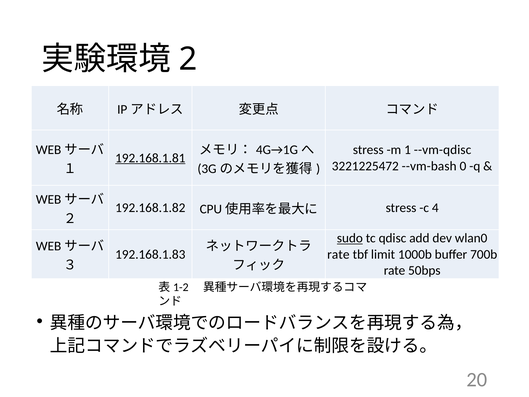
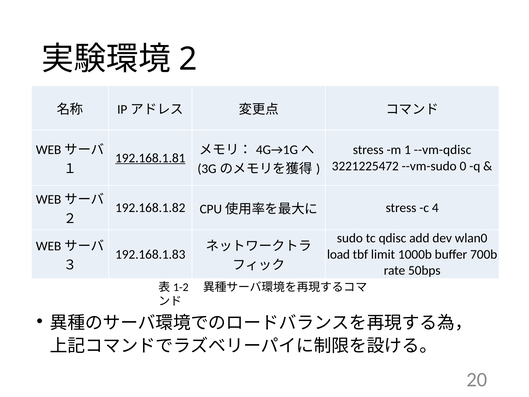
--vm-bash: --vm-bash -> --vm-sudo
sudo underline: present -> none
rate at (338, 254): rate -> load
